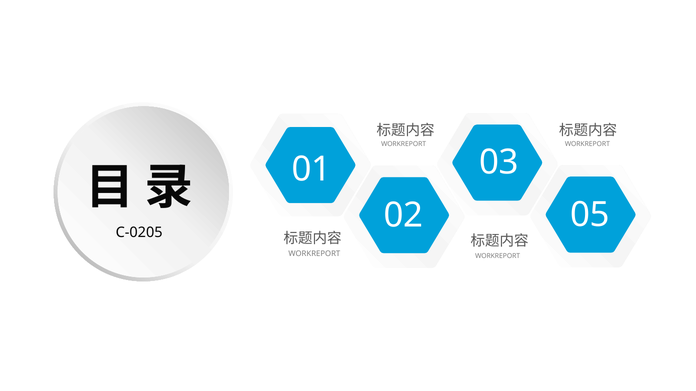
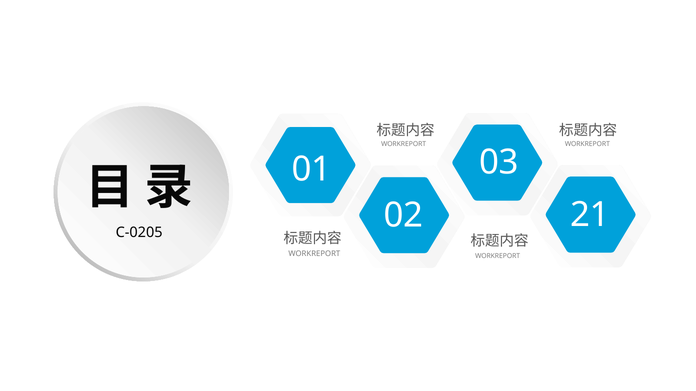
05: 05 -> 21
